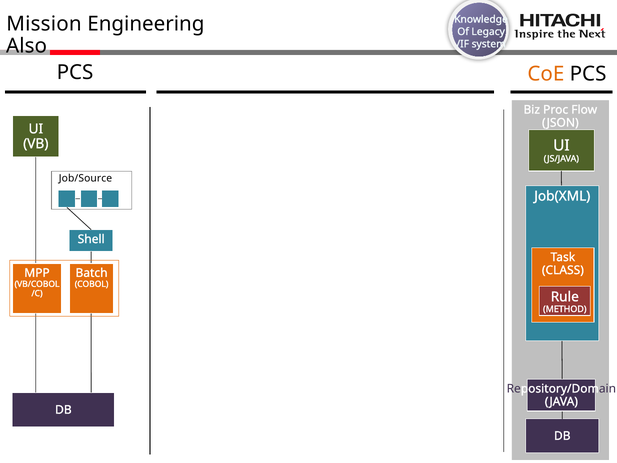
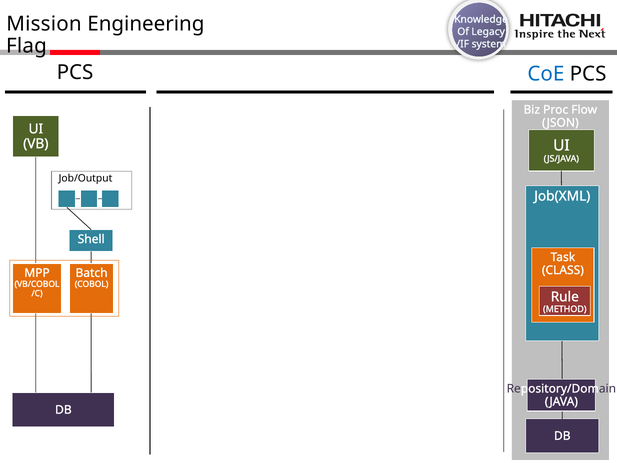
Also: Also -> Flag
CoE colour: orange -> blue
Job/Source: Job/Source -> Job/Output
